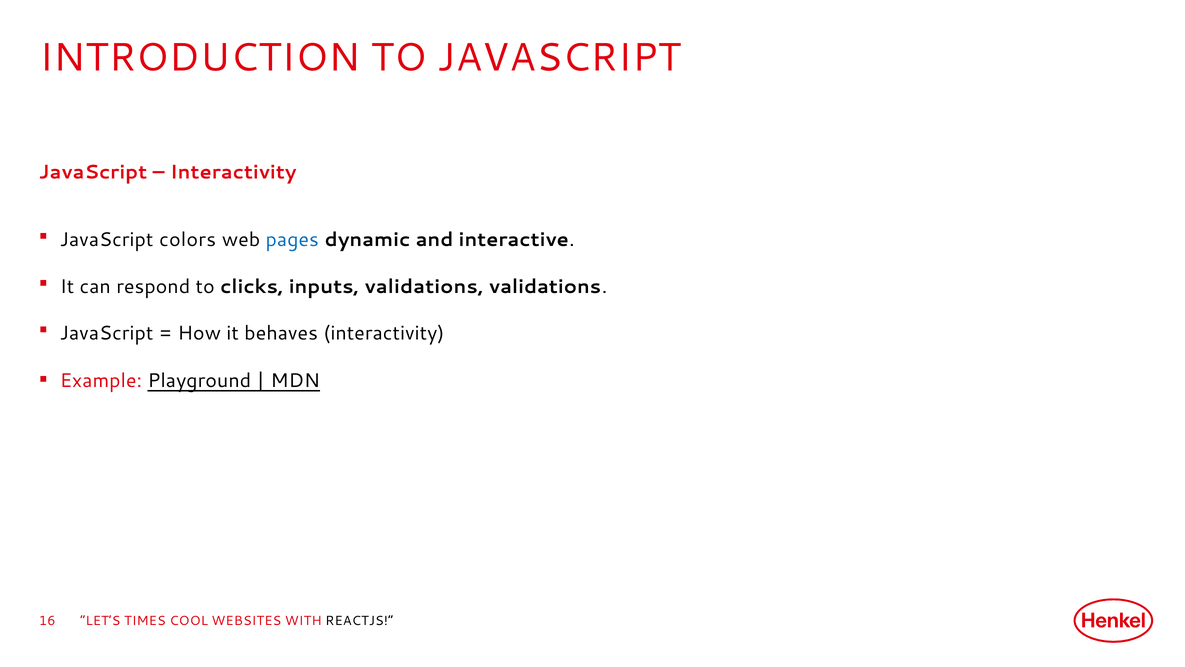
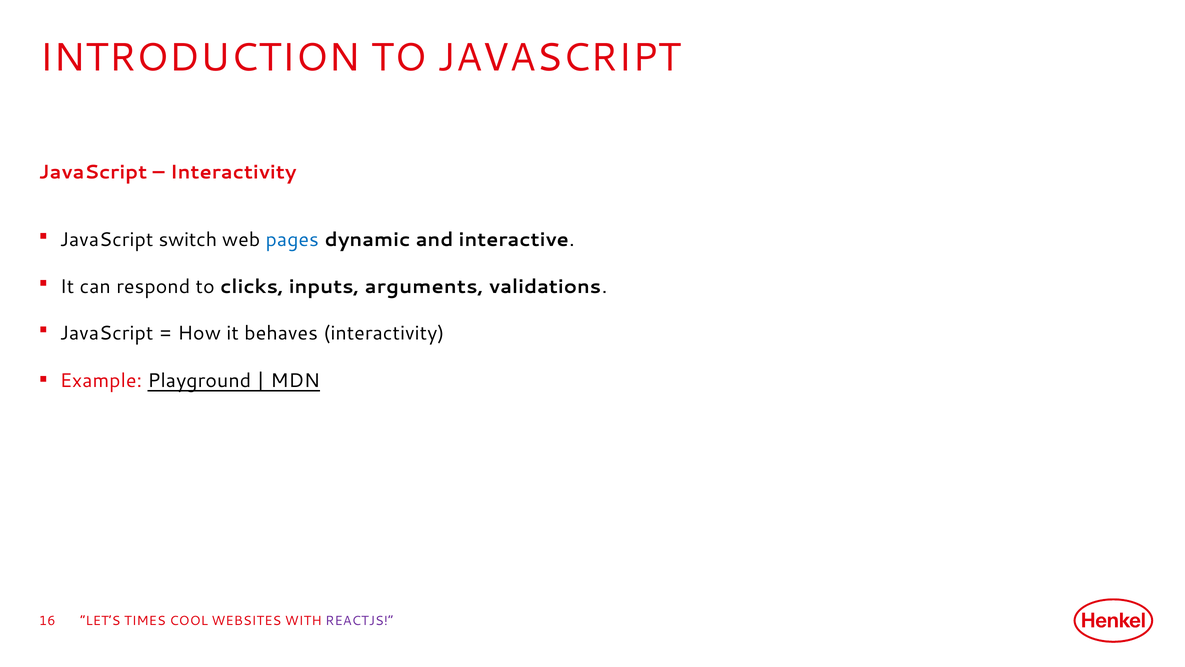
colors: colors -> switch
inputs validations: validations -> arguments
REACTJS colour: black -> purple
